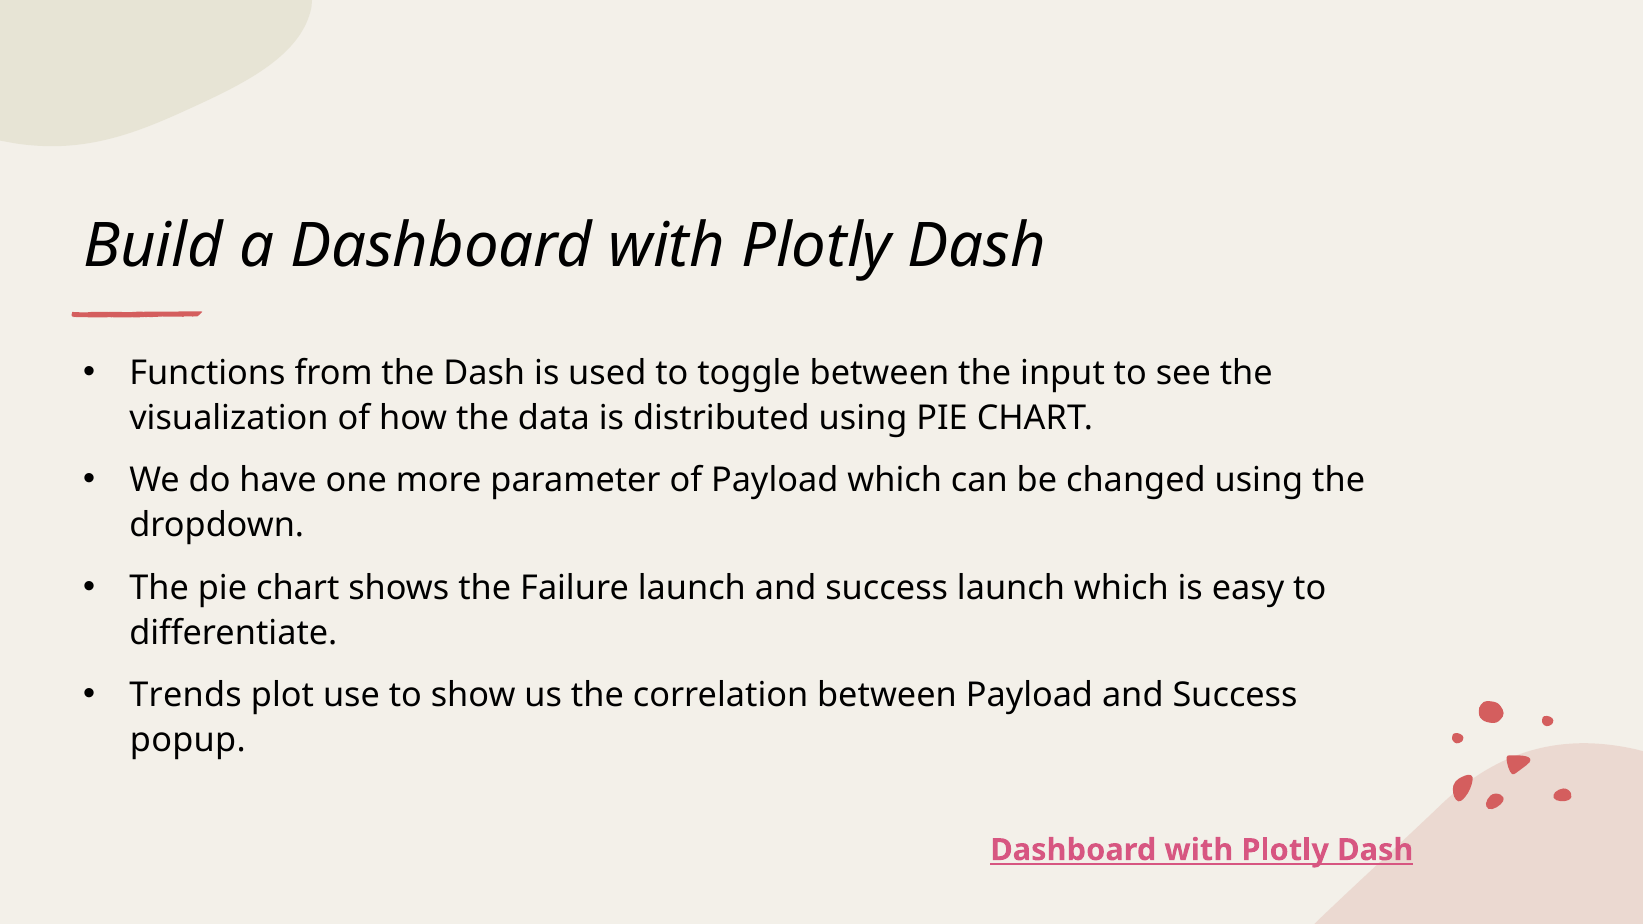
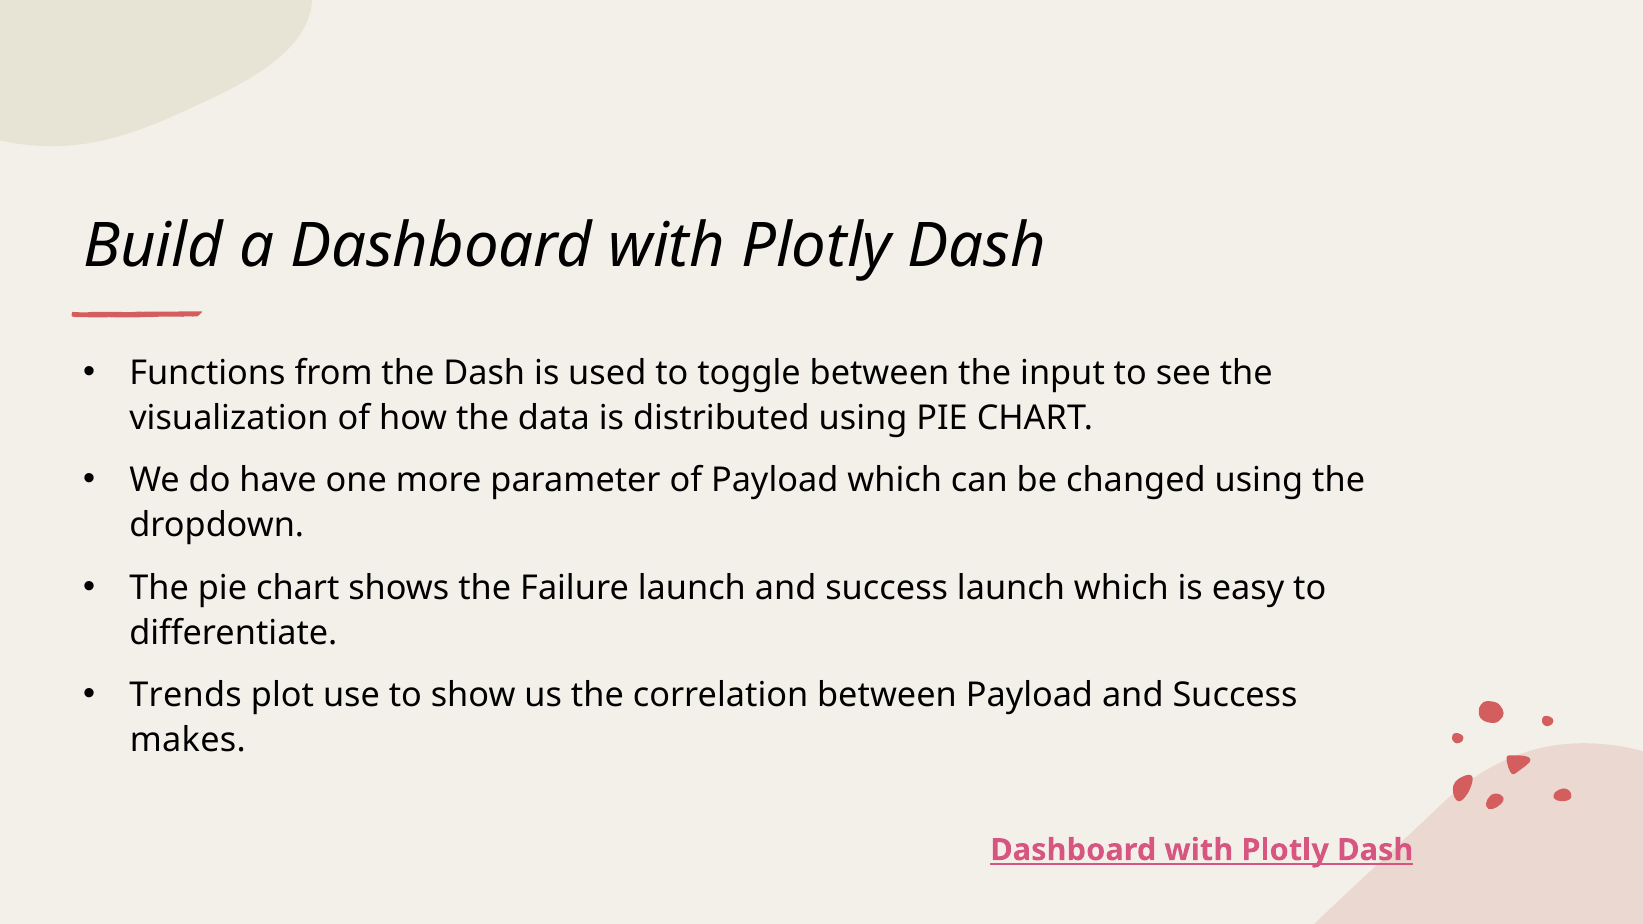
popup: popup -> makes
